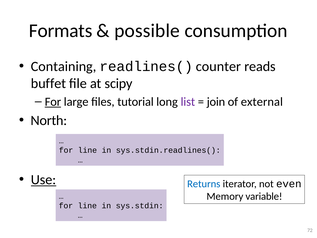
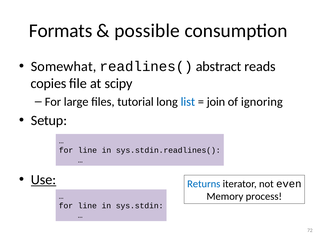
Containing: Containing -> Somewhat
counter: counter -> abstract
buffet: buffet -> copies
For at (53, 102) underline: present -> none
list colour: purple -> blue
external: external -> ignoring
North: North -> Setup
variable: variable -> process
